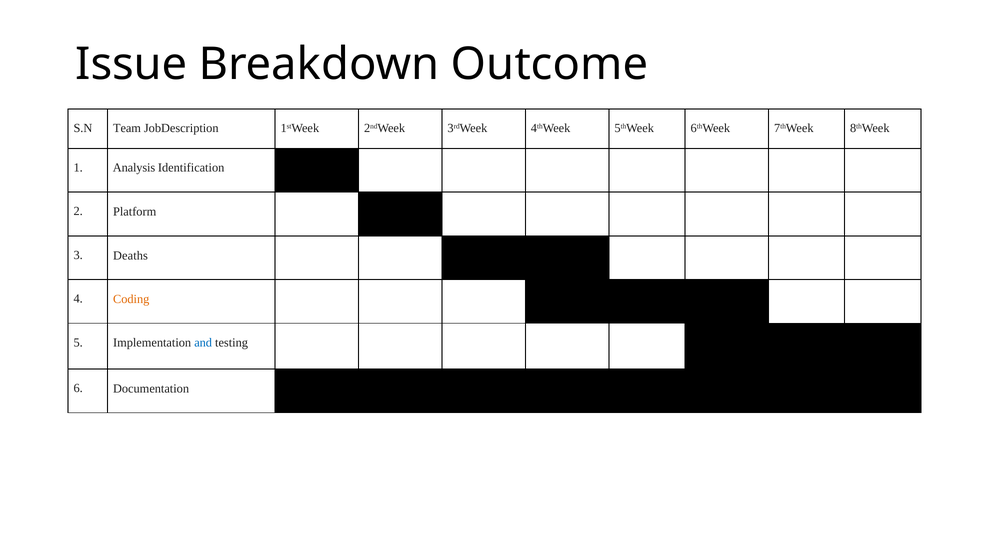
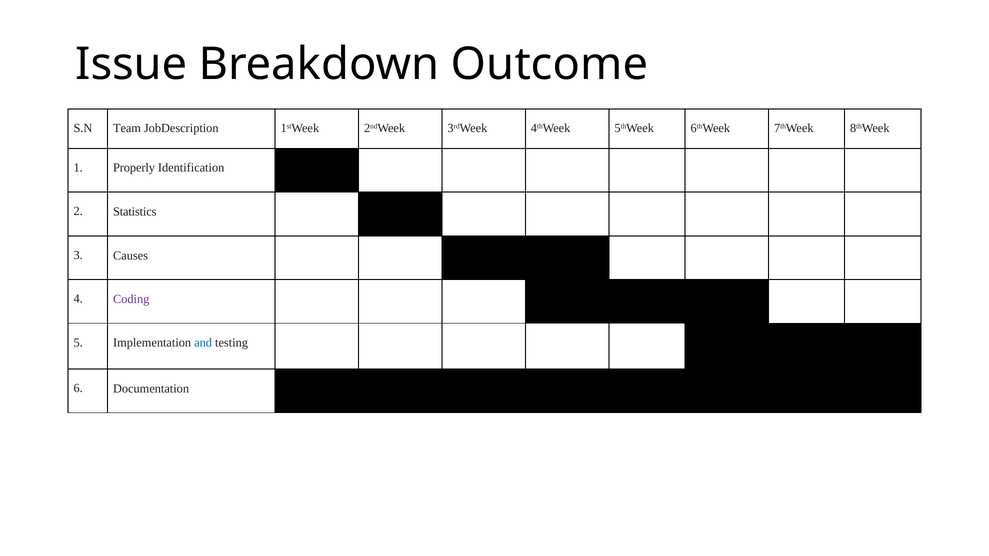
Analysis: Analysis -> Properly
Platform: Platform -> Statistics
Deaths: Deaths -> Causes
Coding colour: orange -> purple
